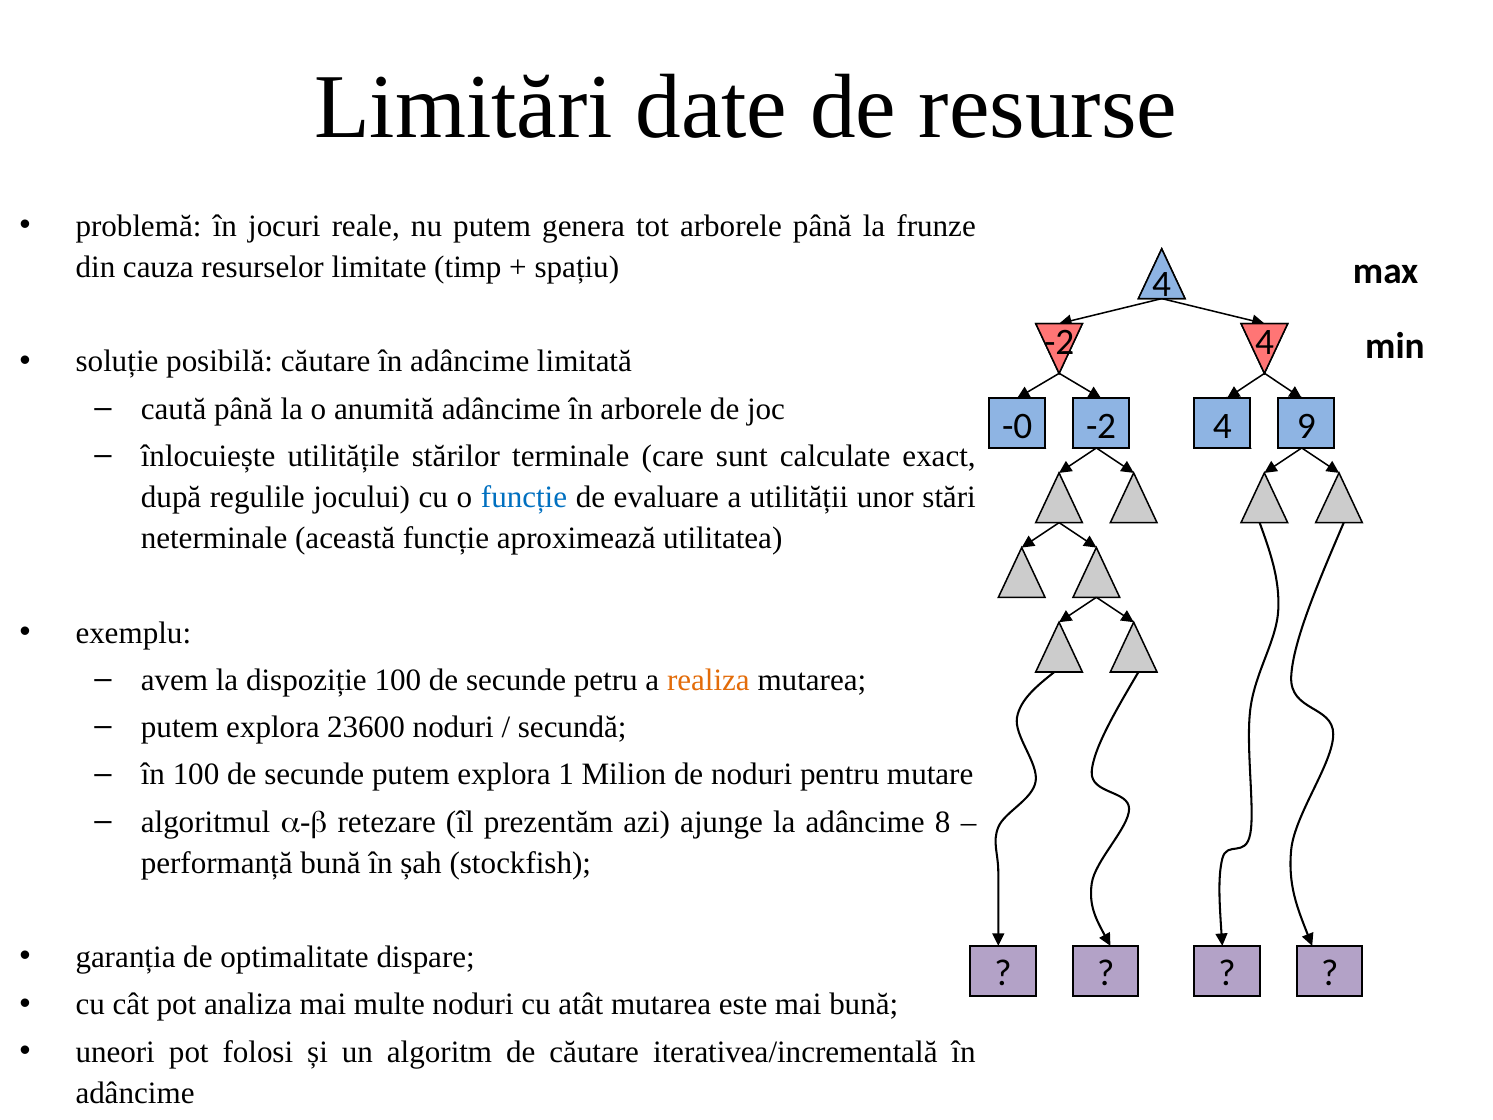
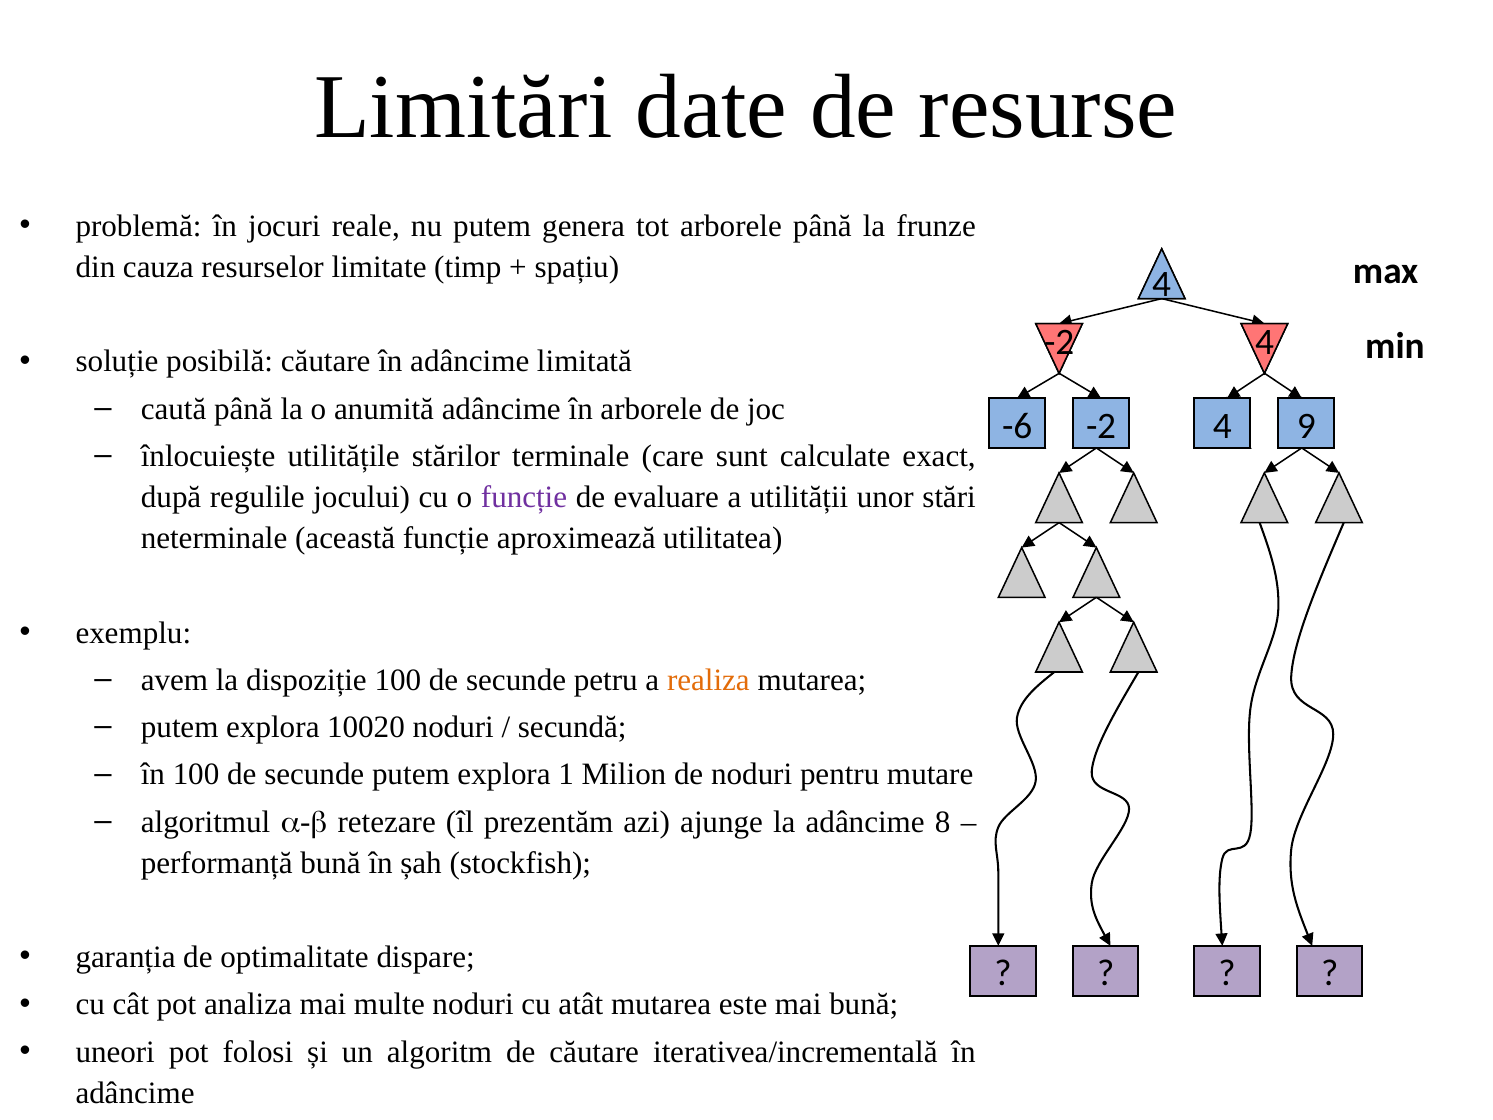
-0: -0 -> -6
funcție at (524, 497) colour: blue -> purple
23600: 23600 -> 10020
